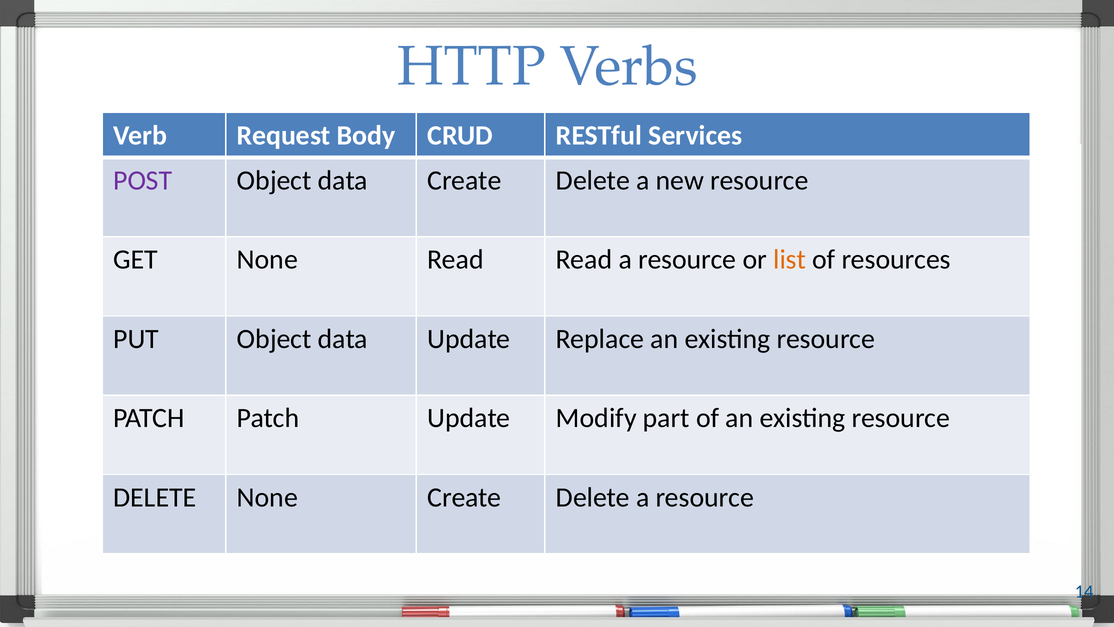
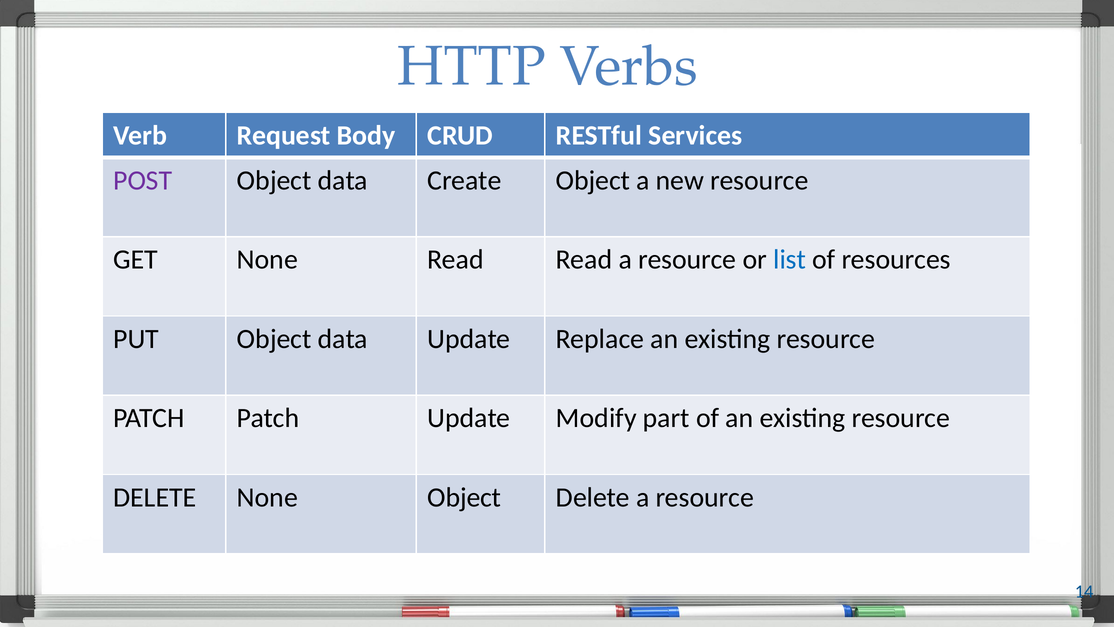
data Create Delete: Delete -> Object
list colour: orange -> blue
None Create: Create -> Object
